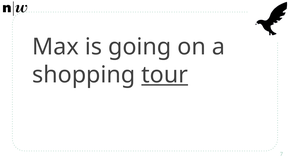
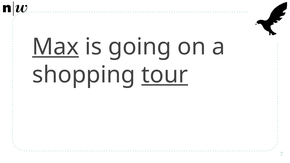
Max underline: none -> present
